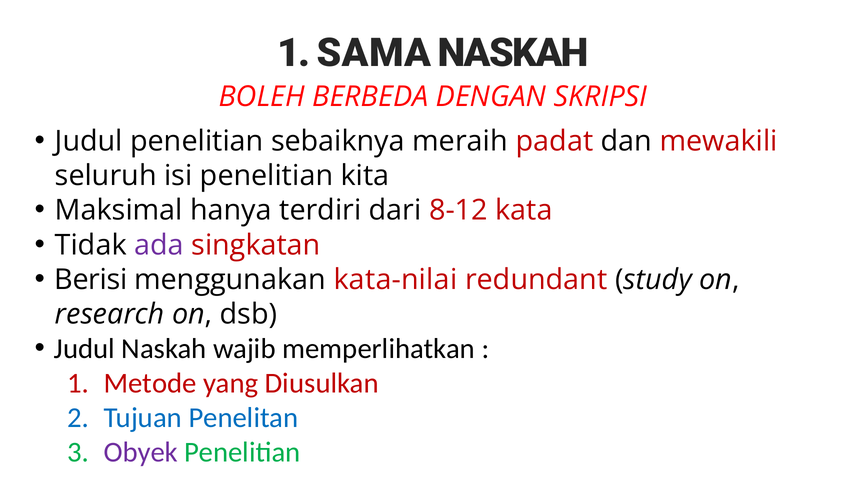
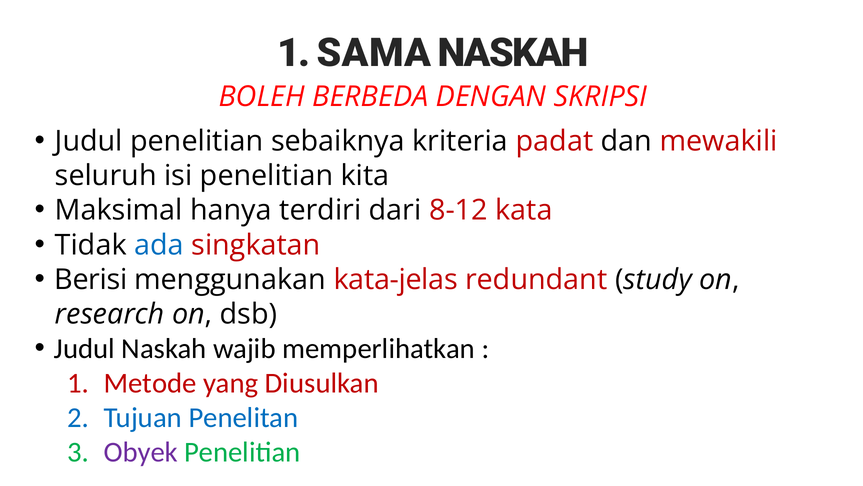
meraih: meraih -> kriteria
ada colour: purple -> blue
kata-nilai: kata-nilai -> kata-jelas
